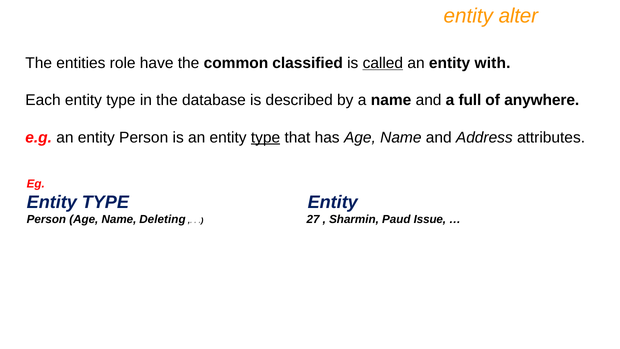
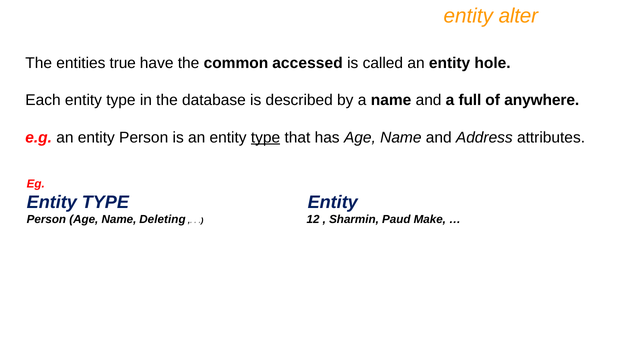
role: role -> true
classified: classified -> accessed
called underline: present -> none
with: with -> hole
27: 27 -> 12
Issue: Issue -> Make
